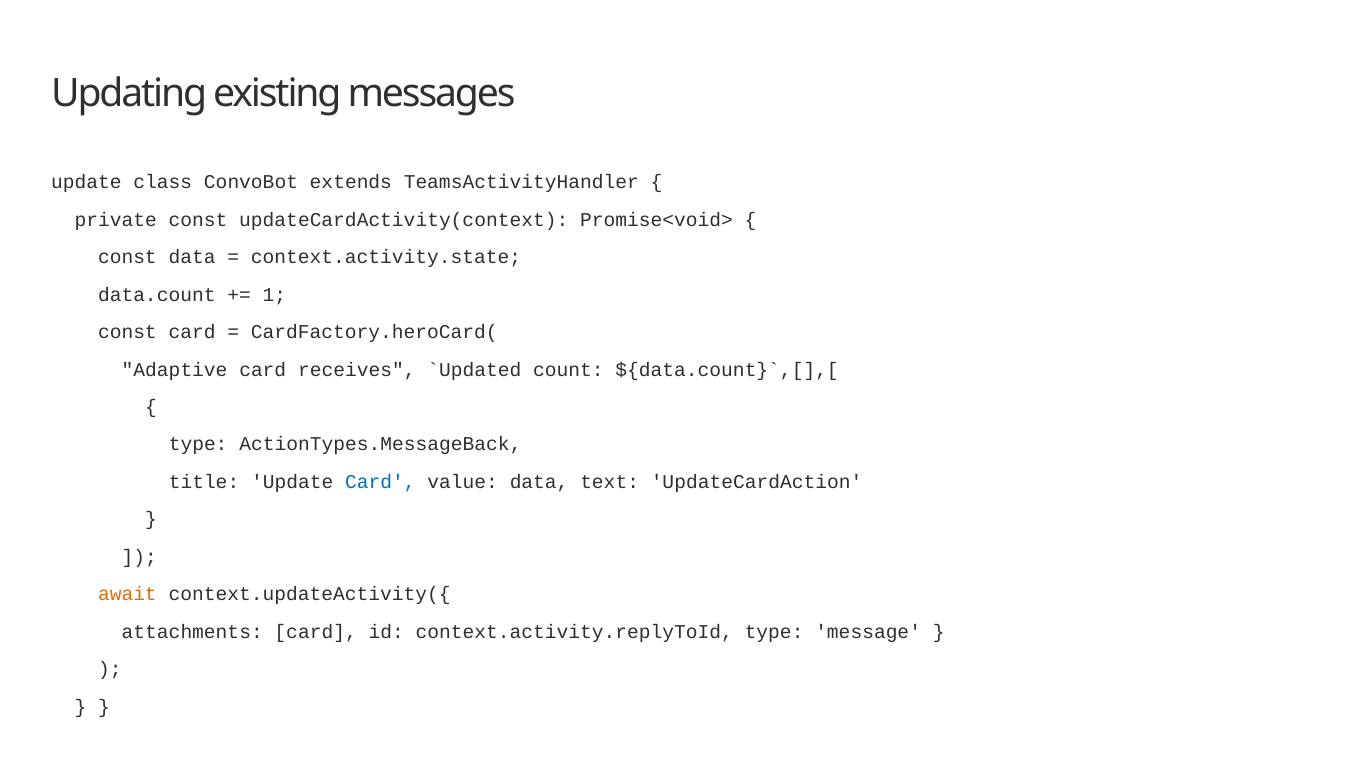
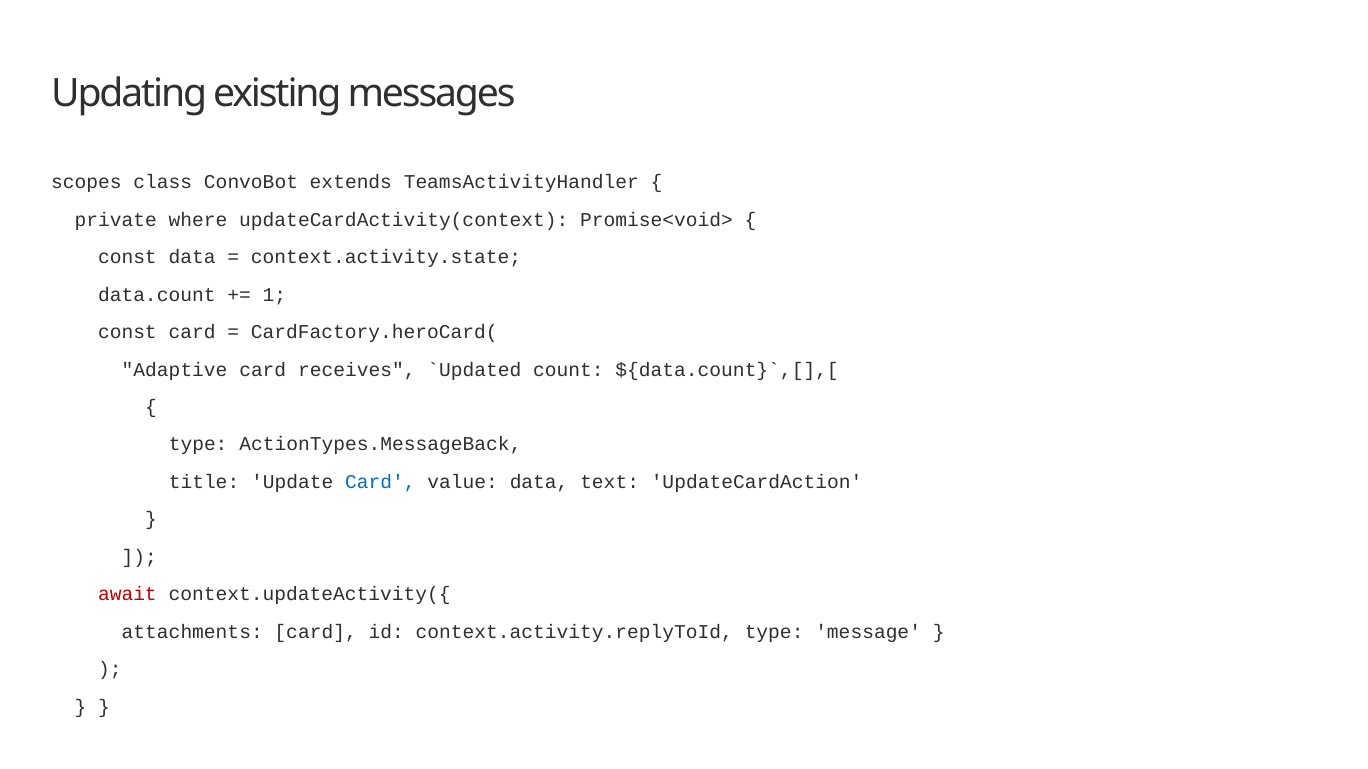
update at (86, 183): update -> scopes
private const: const -> where
await colour: orange -> red
